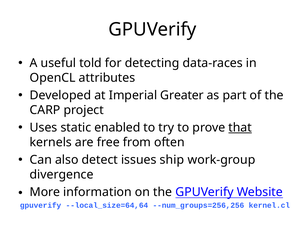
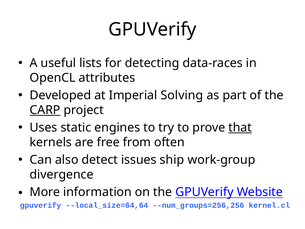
told: told -> lists
Greater: Greater -> Solving
CARP underline: none -> present
enabled: enabled -> engines
